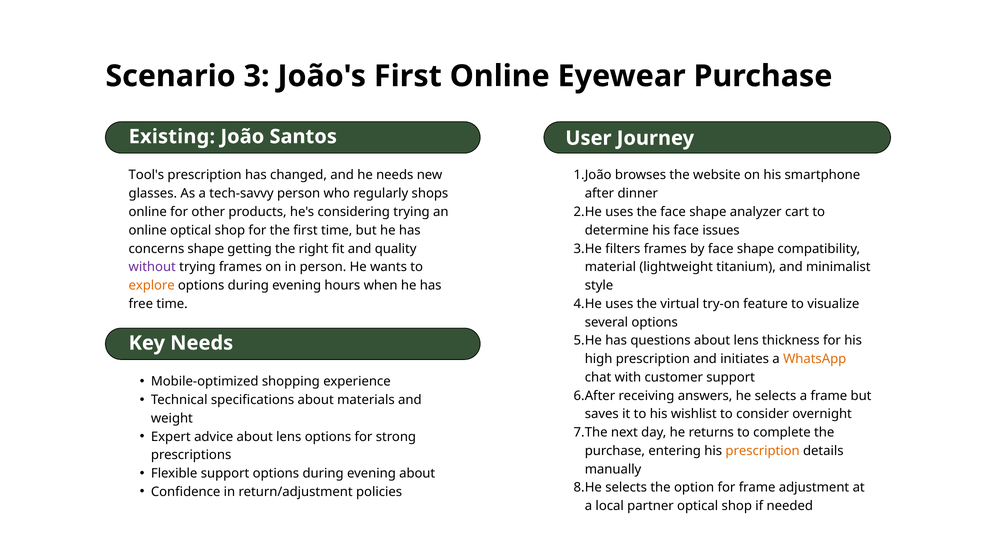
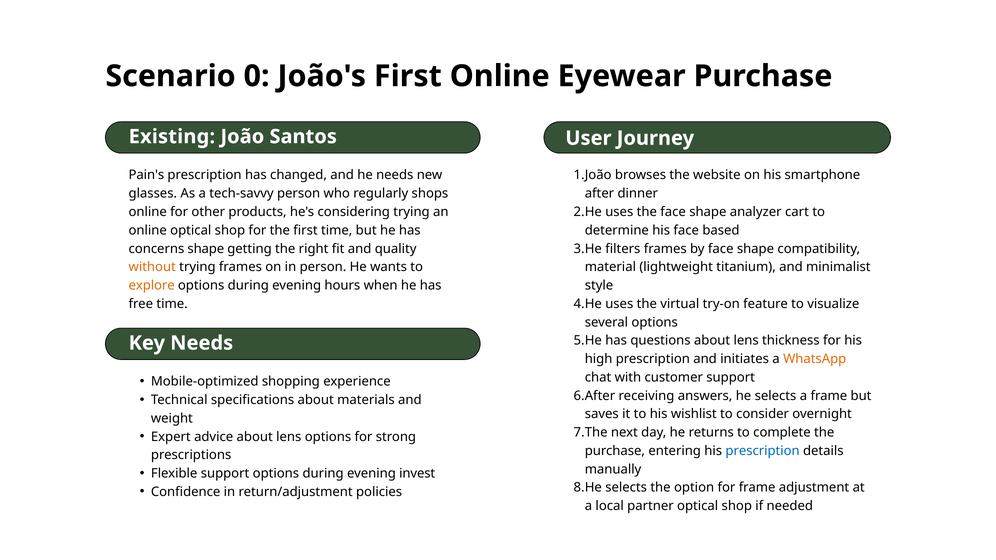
3: 3 -> 0
Tool's: Tool's -> Pain's
issues: issues -> based
without colour: purple -> orange
prescription at (763, 451) colour: orange -> blue
evening about: about -> invest
